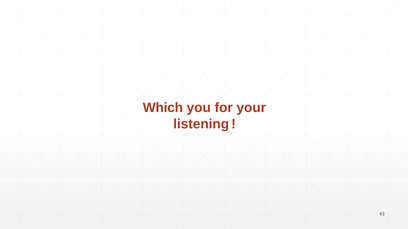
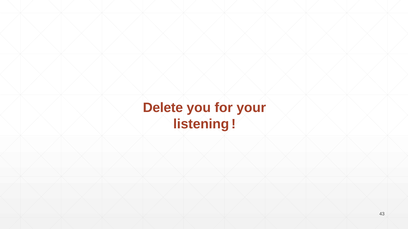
Which: Which -> Delete
